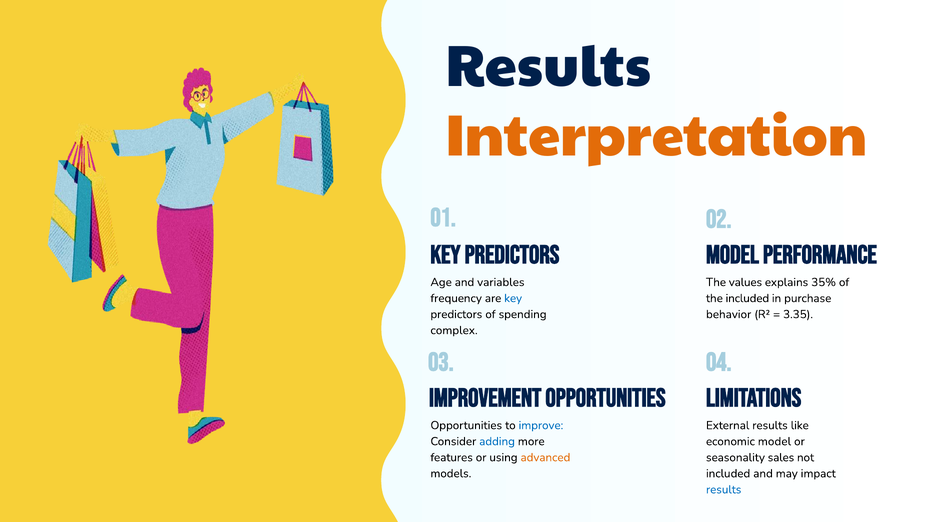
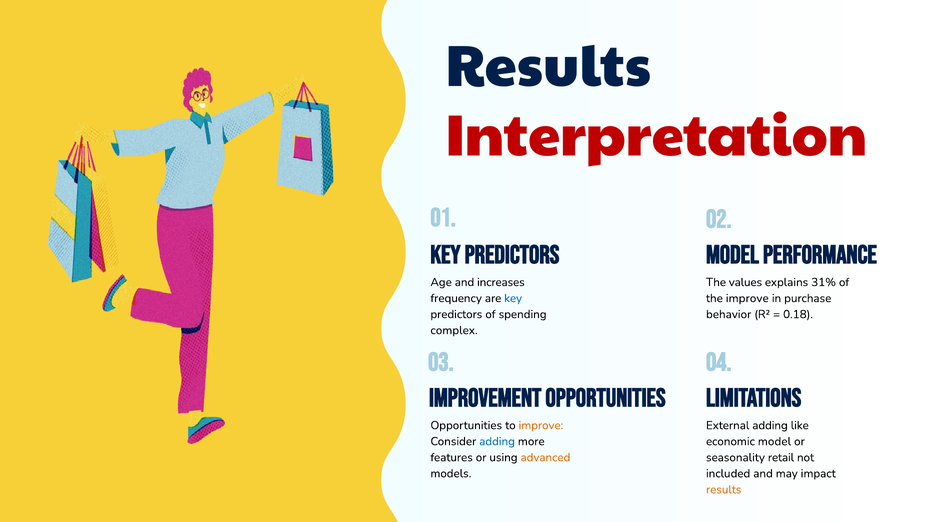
Interpretation colour: orange -> red
variables: variables -> increases
35%: 35% -> 31%
the included: included -> improve
3.35: 3.35 -> 0.18
improve at (541, 425) colour: blue -> orange
External results: results -> adding
sales: sales -> retail
results at (724, 490) colour: blue -> orange
